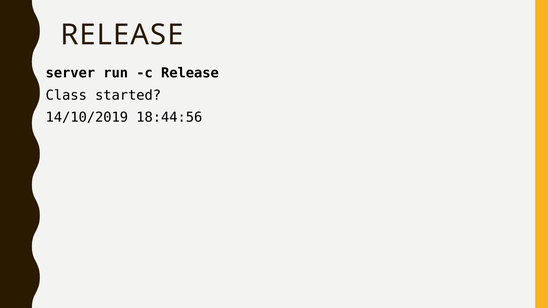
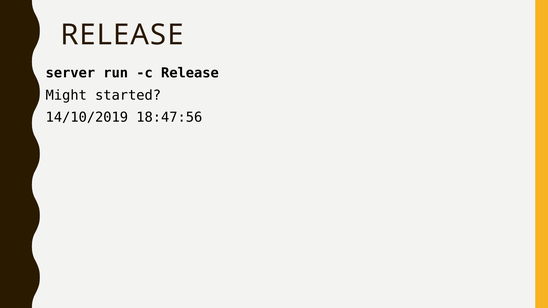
Class: Class -> Might
18:44:56: 18:44:56 -> 18:47:56
